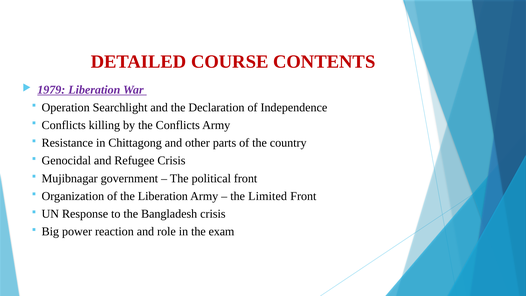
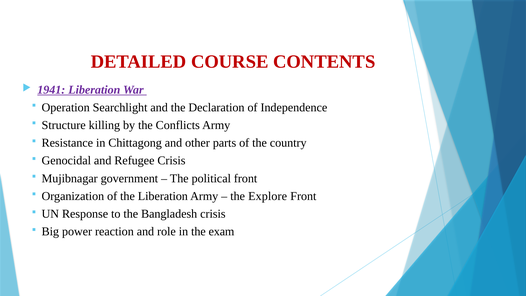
1979: 1979 -> 1941
Conflicts at (64, 125): Conflicts -> Structure
Limited: Limited -> Explore
